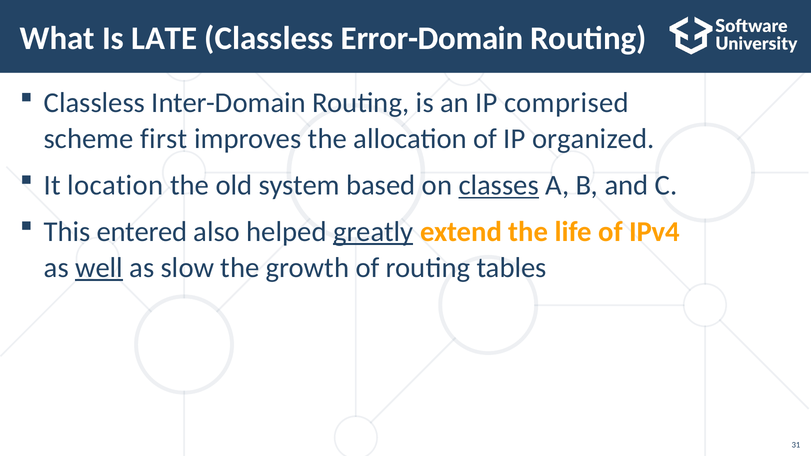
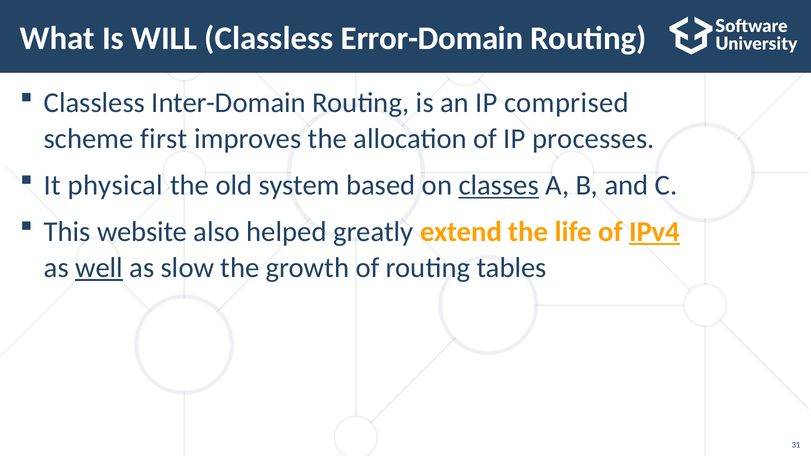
LATE: LATE -> WILL
organized: organized -> processes
location: location -> physical
entered: entered -> website
greatly underline: present -> none
IPv4 underline: none -> present
